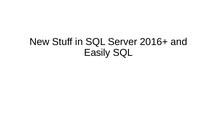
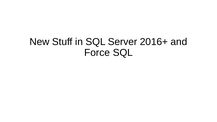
Easily: Easily -> Force
